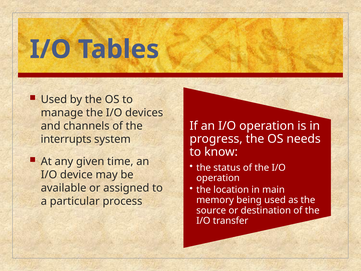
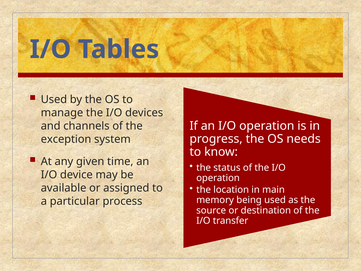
interrupts: interrupts -> exception
